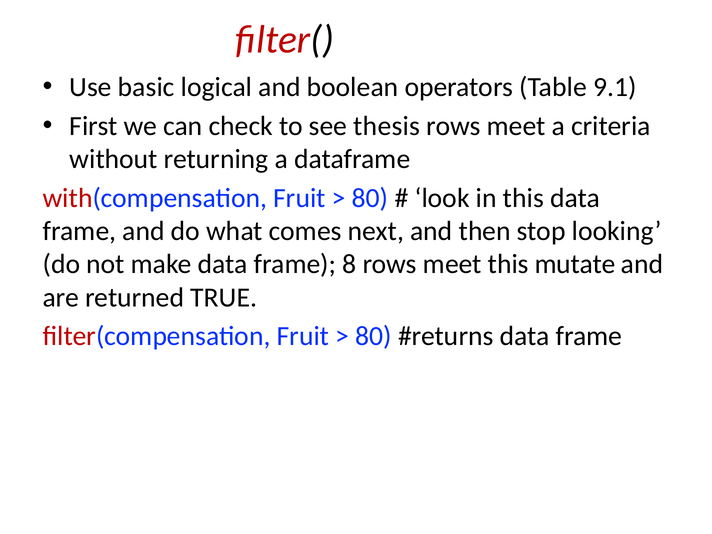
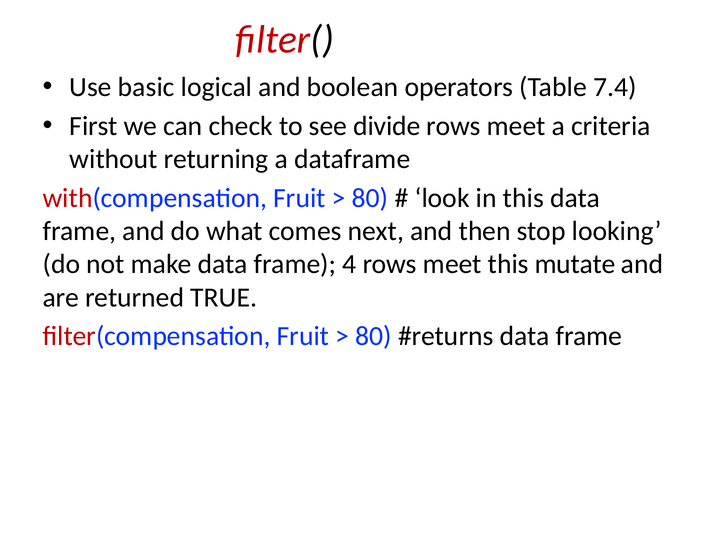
9.1: 9.1 -> 7.4
thesis: thesis -> divide
8: 8 -> 4
